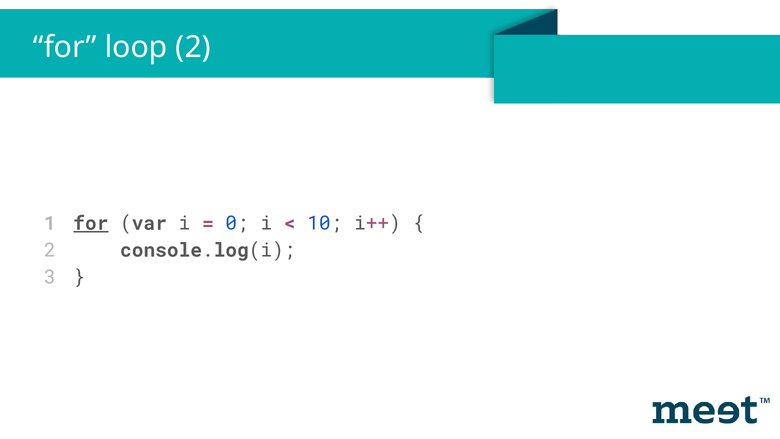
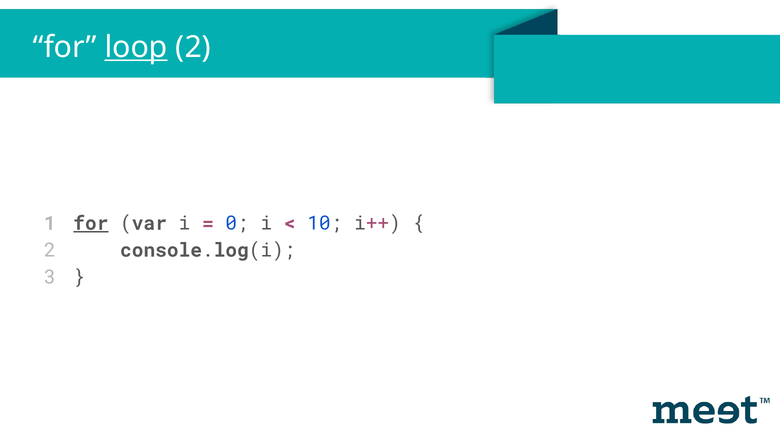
loop underline: none -> present
